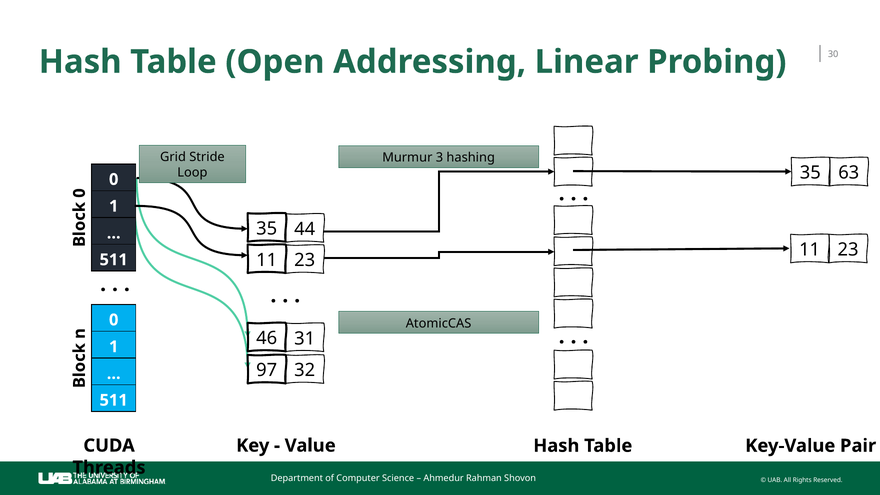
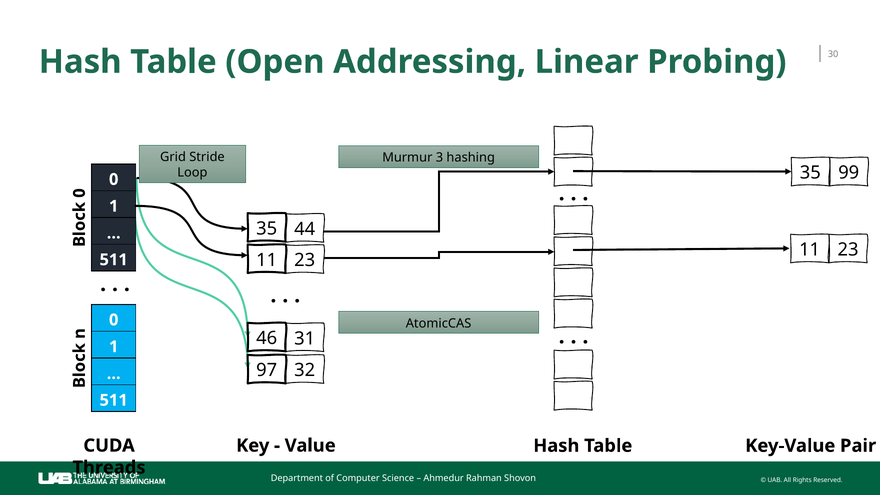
63: 63 -> 99
